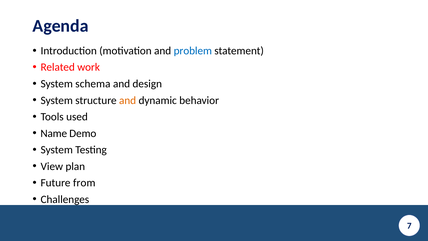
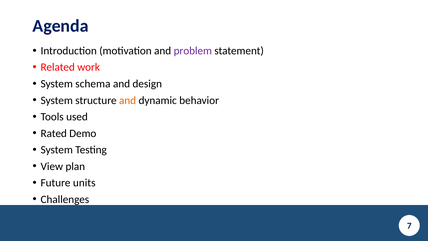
problem colour: blue -> purple
Name: Name -> Rated
from: from -> units
